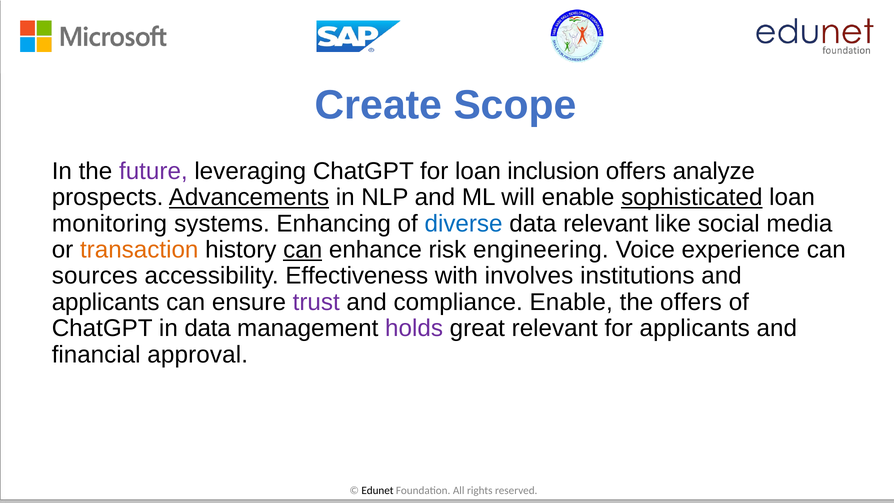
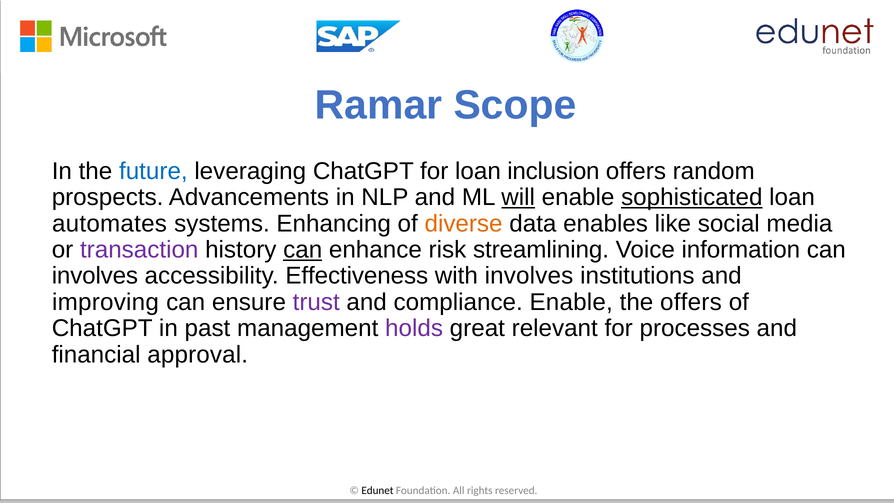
Create: Create -> Ramar
future colour: purple -> blue
analyze: analyze -> random
Advancements underline: present -> none
will underline: none -> present
monitoring: monitoring -> automates
diverse colour: blue -> orange
data relevant: relevant -> enables
transaction colour: orange -> purple
engineering: engineering -> streamlining
experience: experience -> information
sources at (95, 276): sources -> involves
applicants at (106, 302): applicants -> improving
in data: data -> past
for applicants: applicants -> processes
